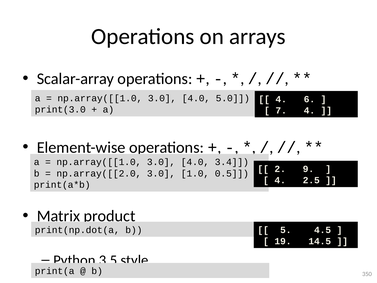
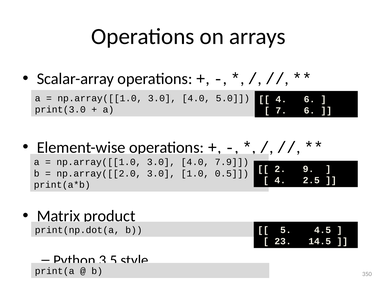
7 4: 4 -> 6
3.4: 3.4 -> 7.9
19: 19 -> 23
